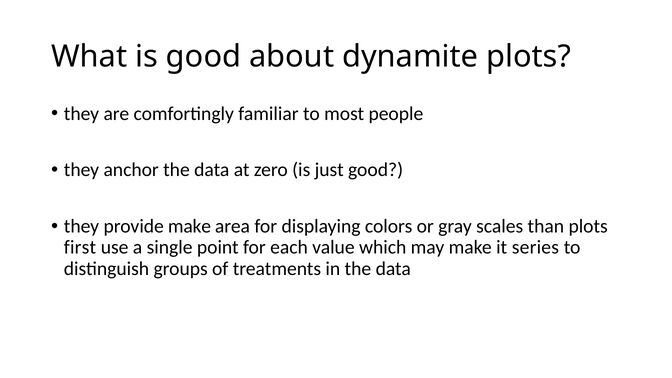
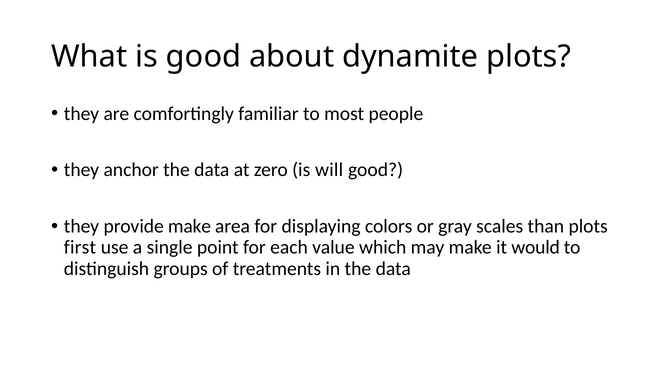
just: just -> will
series: series -> would
